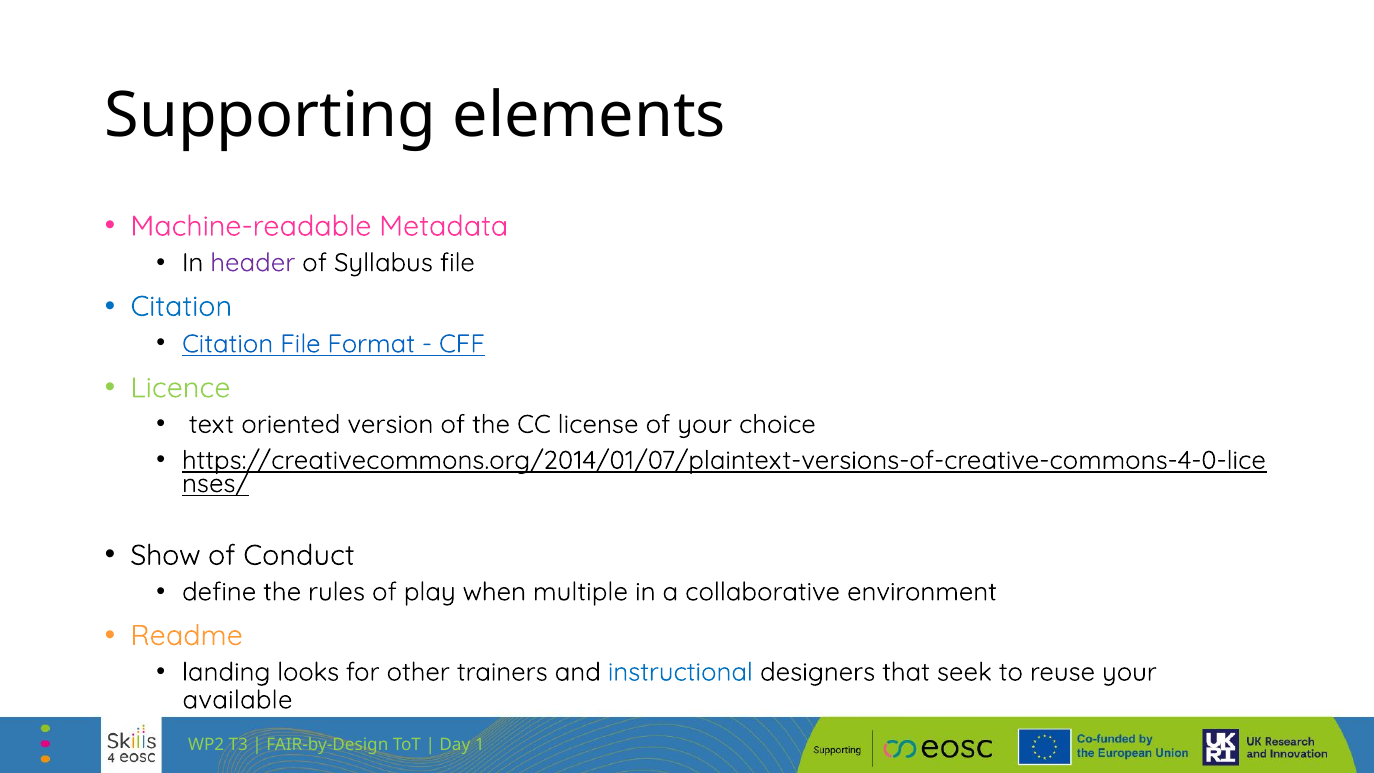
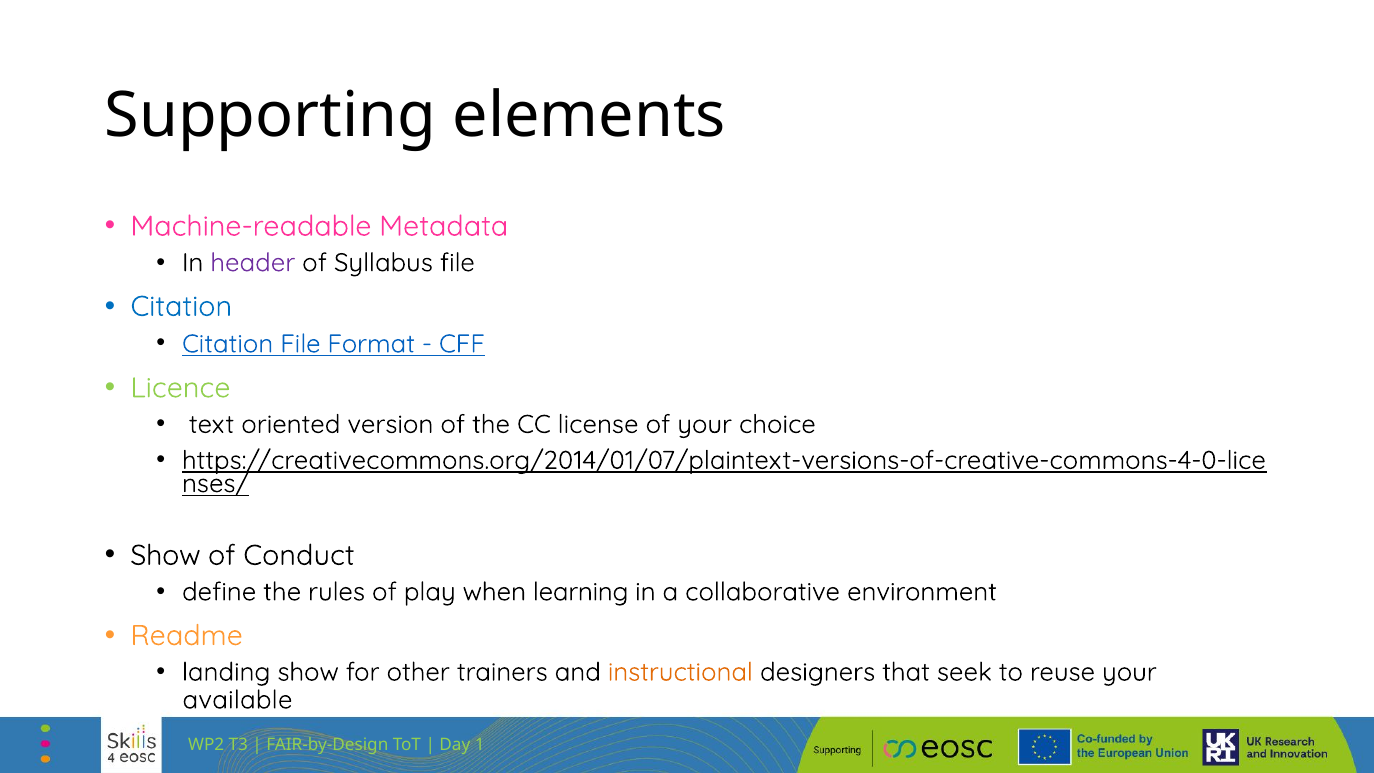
multiple: multiple -> learning
landing looks: looks -> show
instructional colour: blue -> orange
